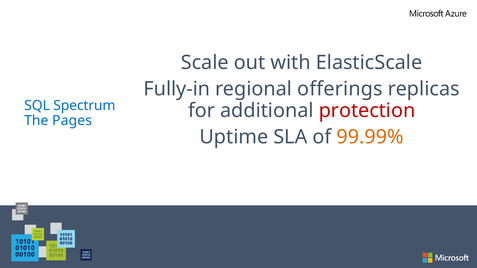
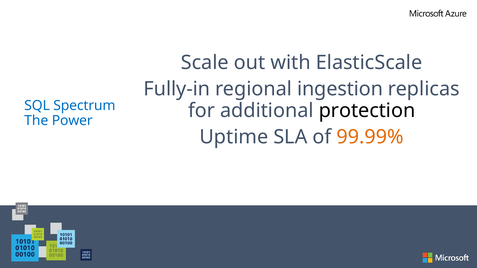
offerings: offerings -> ingestion
protection colour: red -> black
Pages: Pages -> Power
